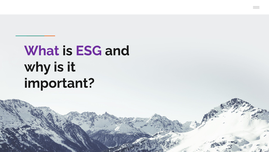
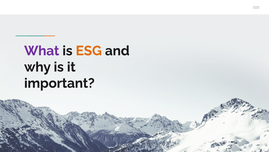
ESG colour: purple -> orange
